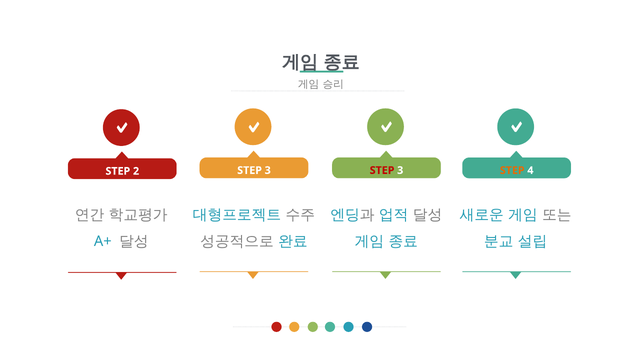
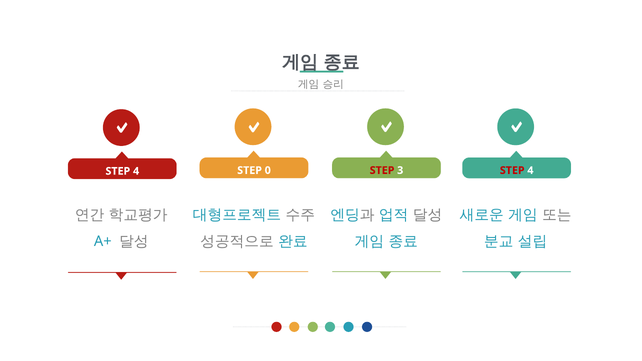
3 at (268, 170): 3 -> 0
STEP at (512, 170) colour: orange -> red
2 at (136, 171): 2 -> 4
